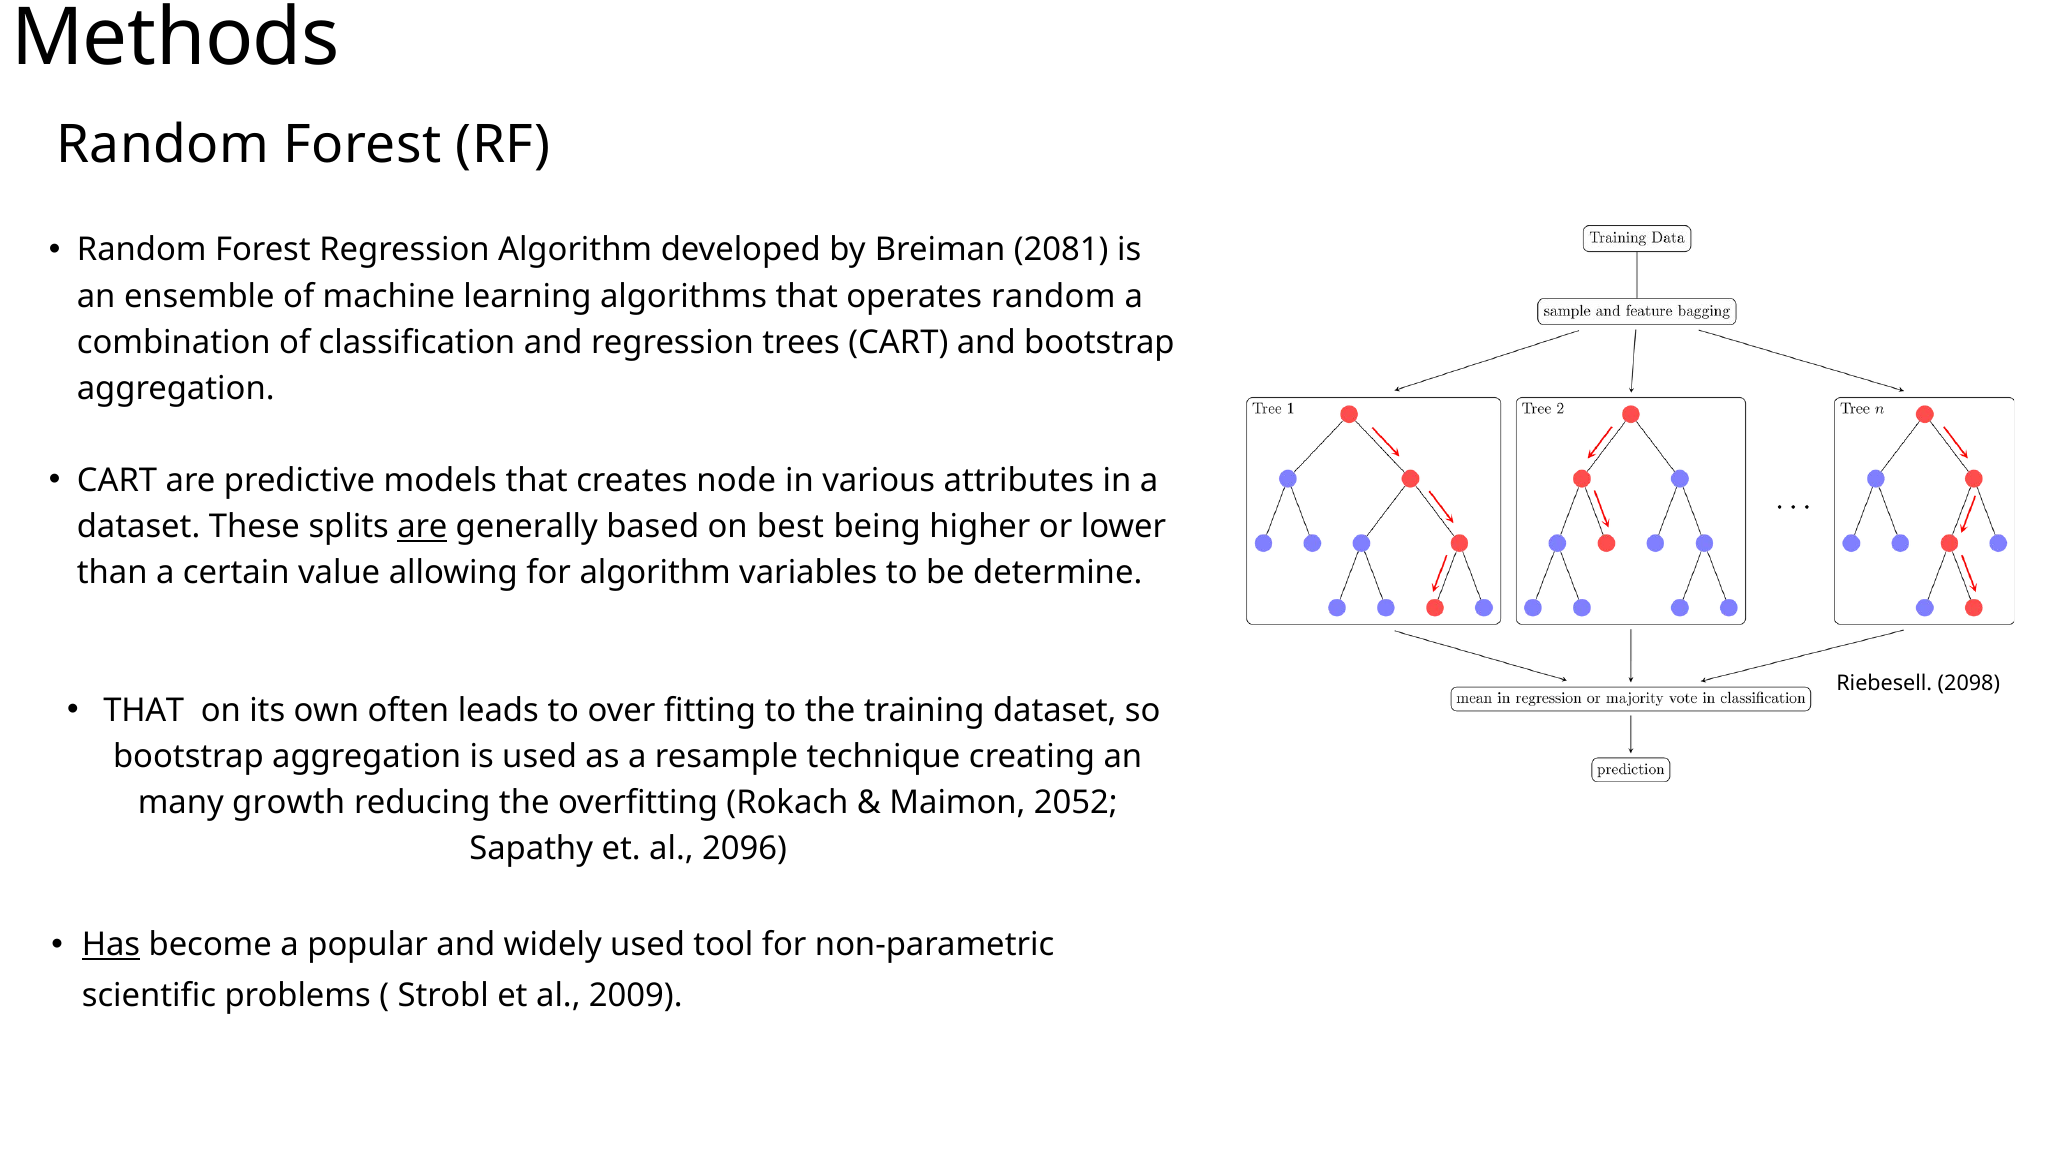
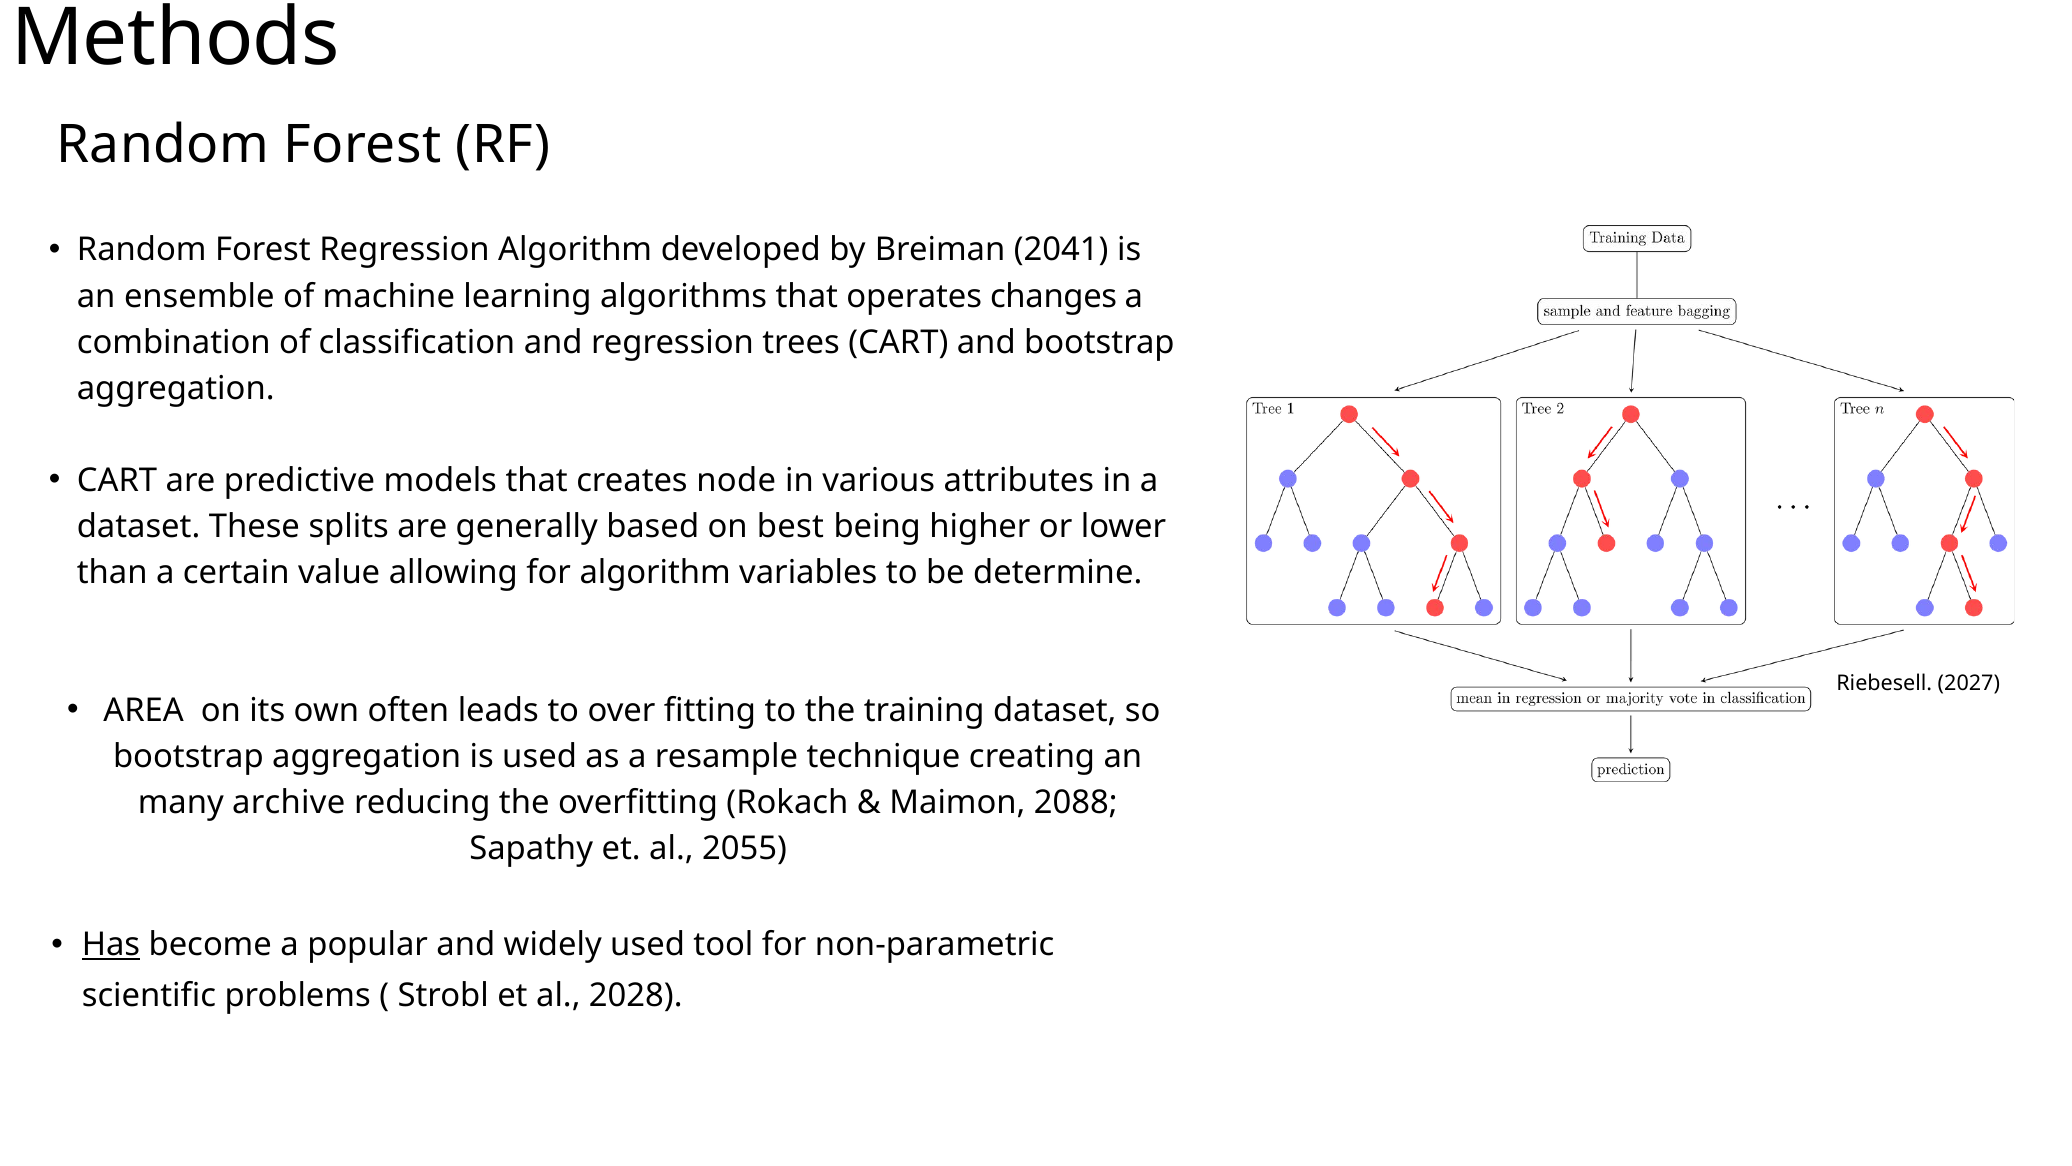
2081: 2081 -> 2041
operates random: random -> changes
are at (422, 526) underline: present -> none
2098: 2098 -> 2027
THAT at (144, 711): THAT -> AREA
growth: growth -> archive
2052: 2052 -> 2088
2096: 2096 -> 2055
2009: 2009 -> 2028
